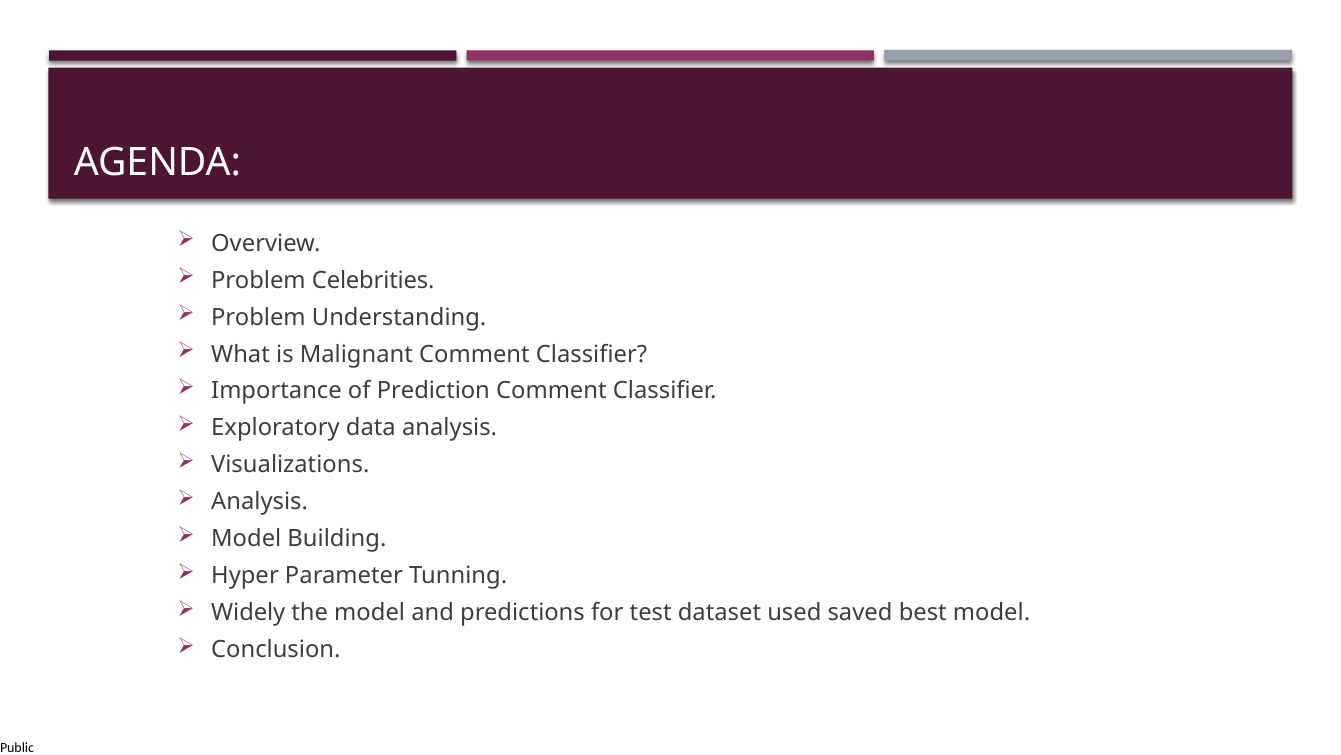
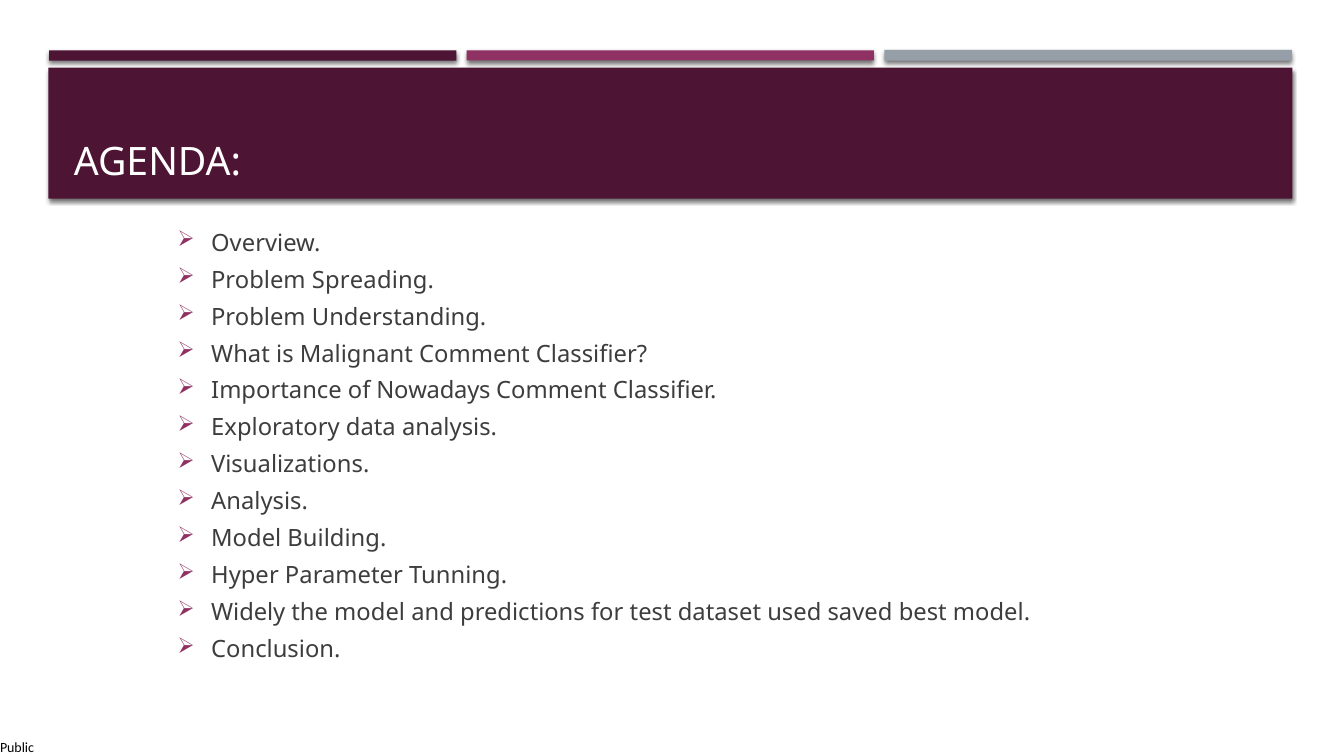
Celebrities: Celebrities -> Spreading
Prediction: Prediction -> Nowadays
